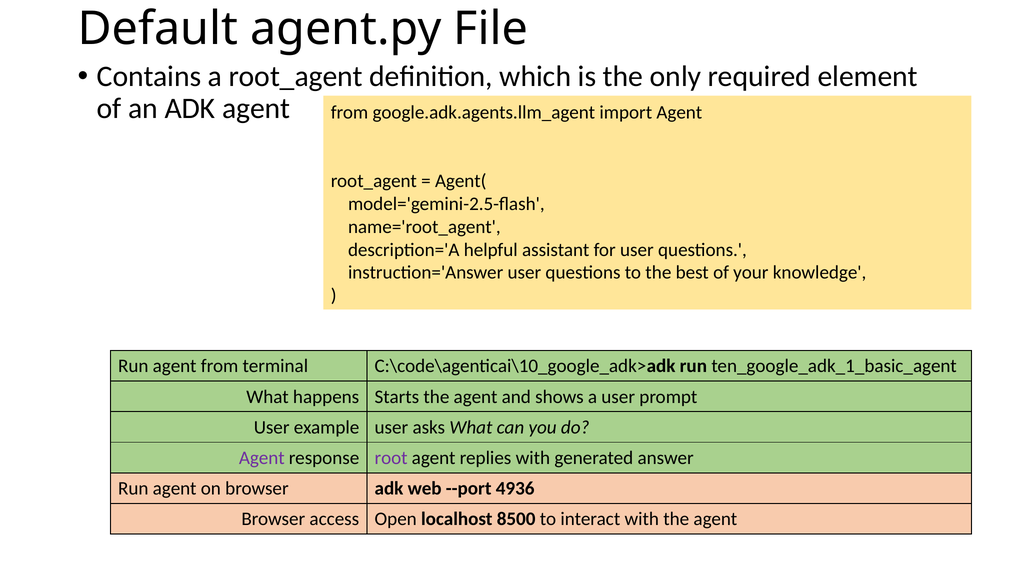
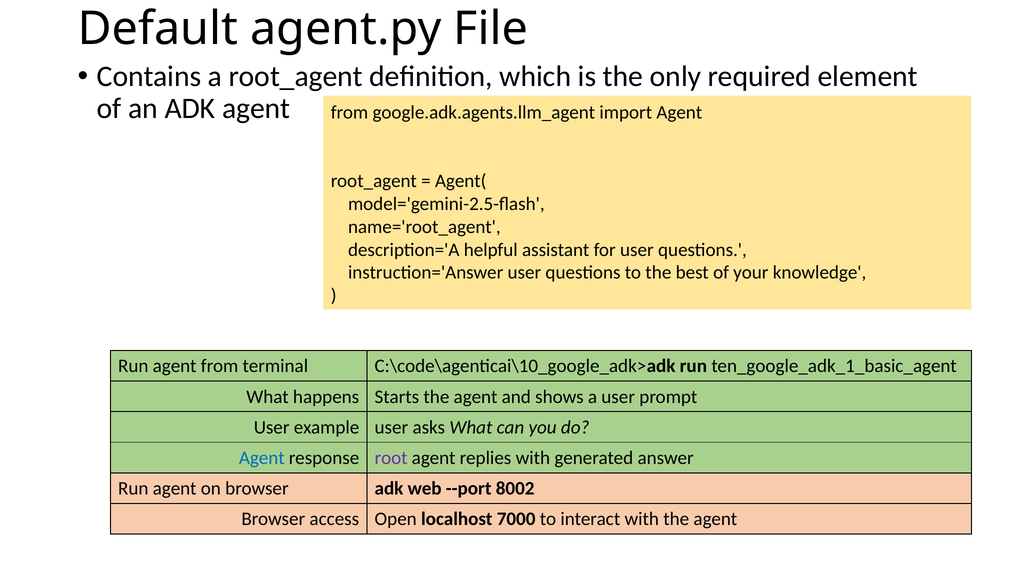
Agent at (262, 458) colour: purple -> blue
4936: 4936 -> 8002
8500: 8500 -> 7000
